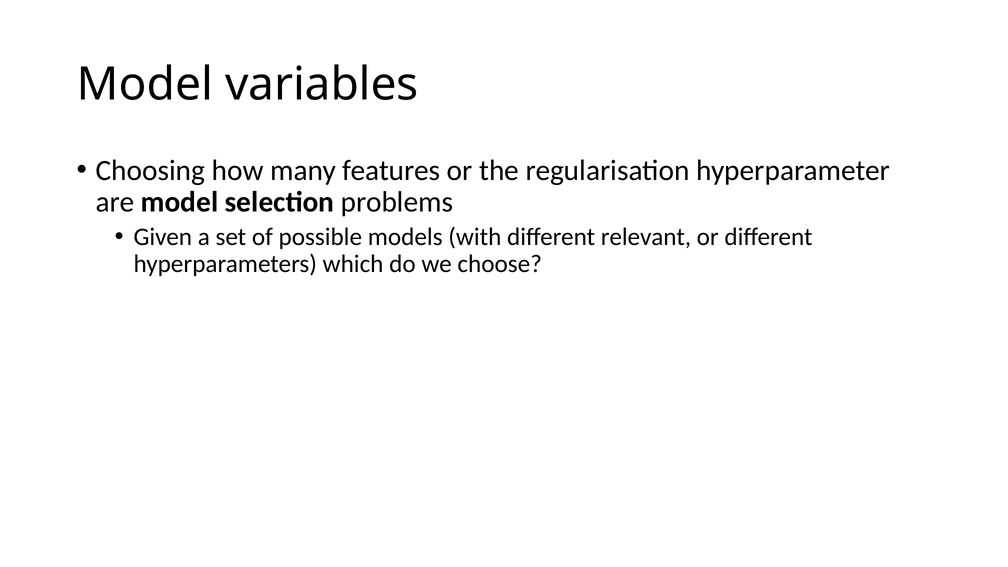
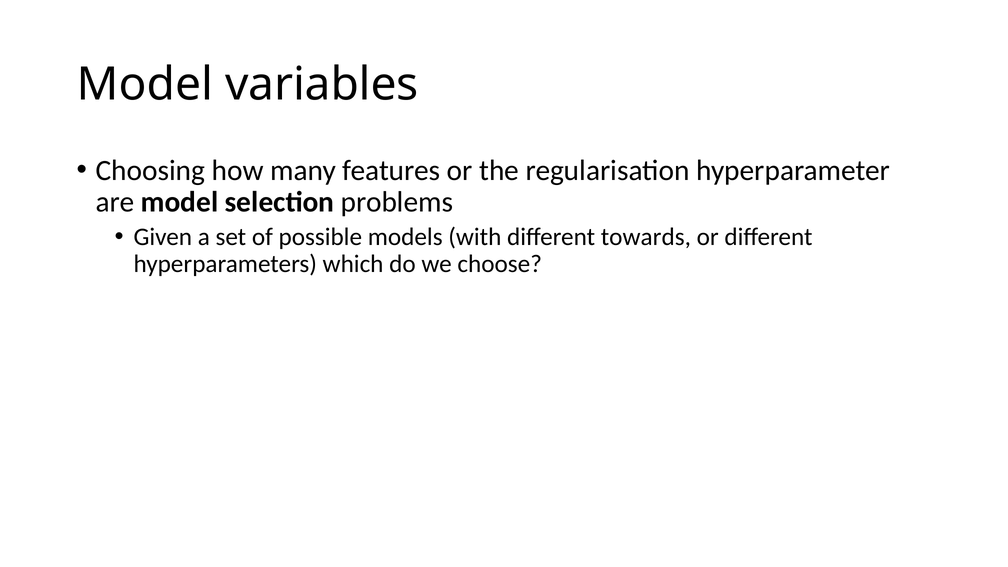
relevant: relevant -> towards
